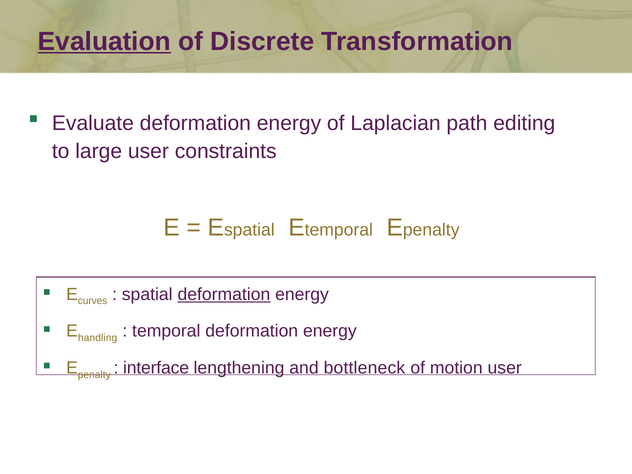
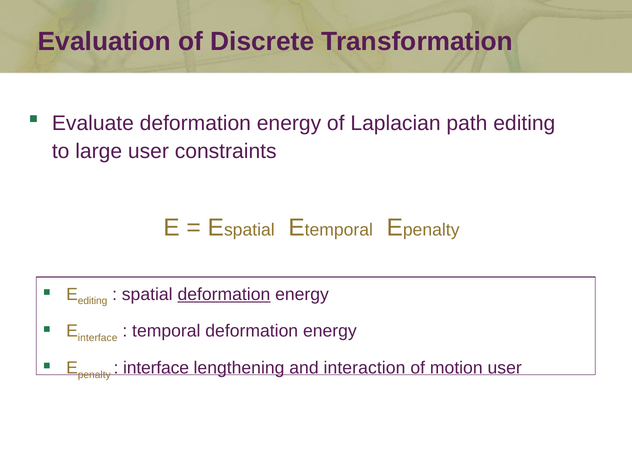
Evaluation underline: present -> none
E curves: curves -> editing
E handling: handling -> interface
bottleneck: bottleneck -> interaction
